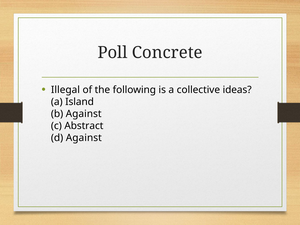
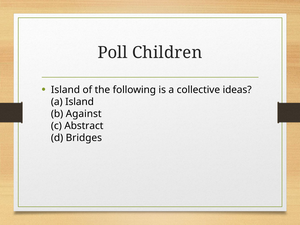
Concrete: Concrete -> Children
Illegal at (65, 90): Illegal -> Island
d Against: Against -> Bridges
